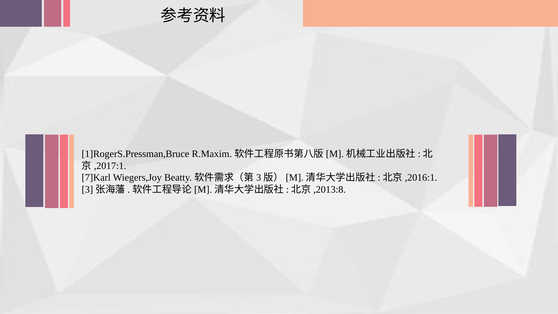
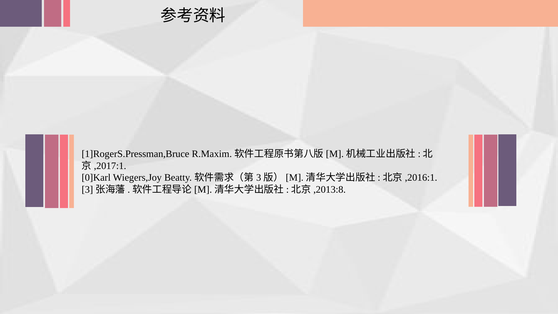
7]Karl: 7]Karl -> 0]Karl
